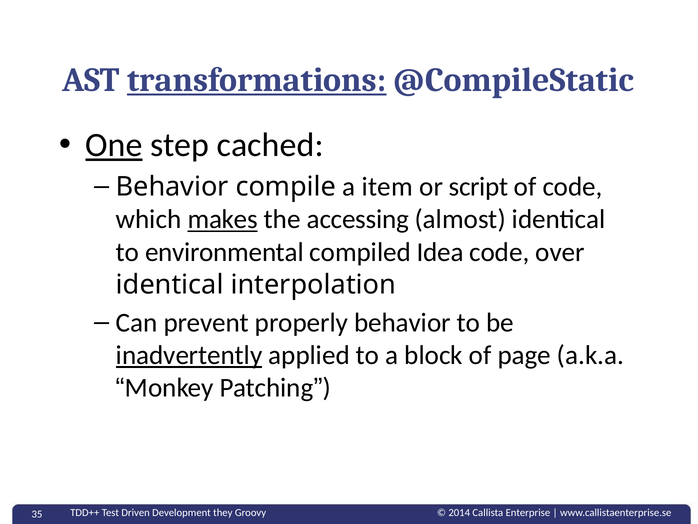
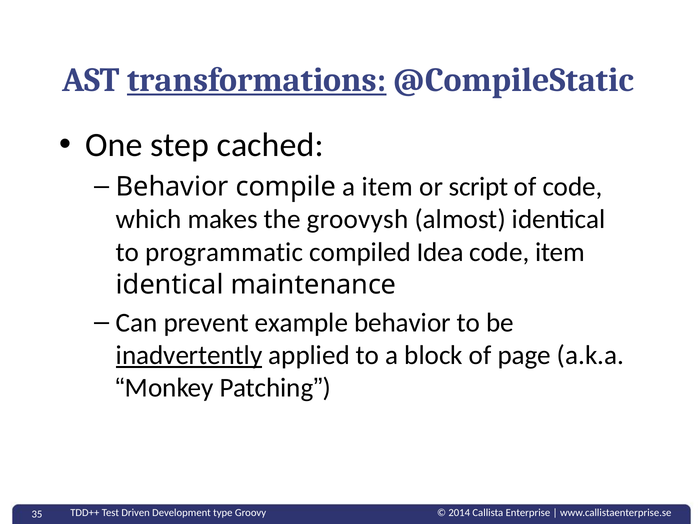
One underline: present -> none
makes underline: present -> none
accessing: accessing -> groovysh
environmental: environmental -> programmatic
code over: over -> item
interpolation: interpolation -> maintenance
properly: properly -> example
they: they -> type
